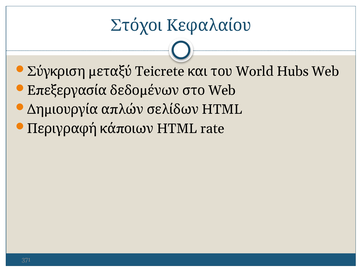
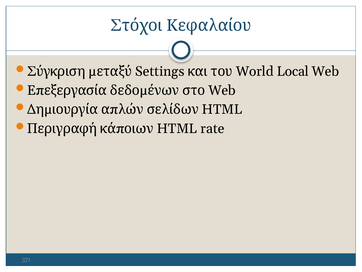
Teicrete: Teicrete -> Settings
Hubs: Hubs -> Local
